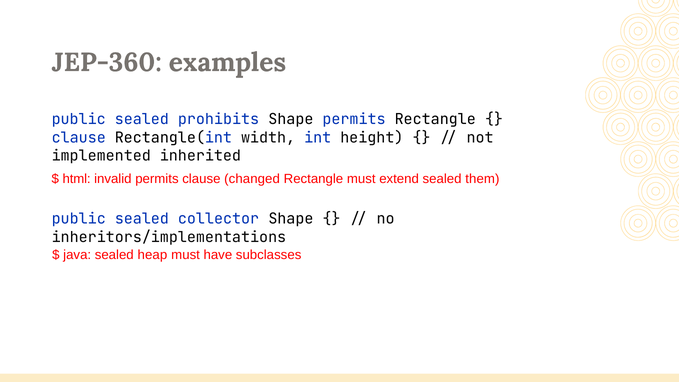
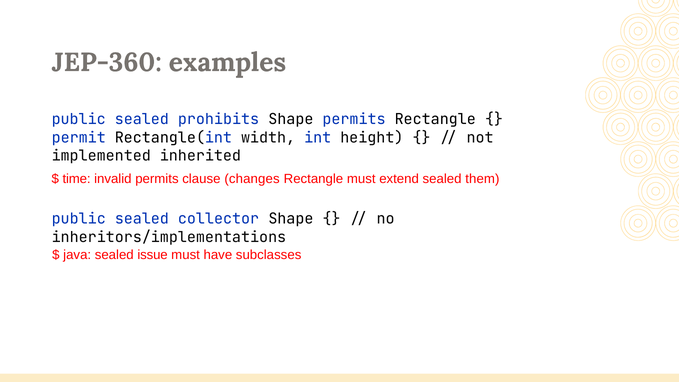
clause at (79, 138): clause -> permit
html: html -> time
changed: changed -> changes
heap: heap -> issue
